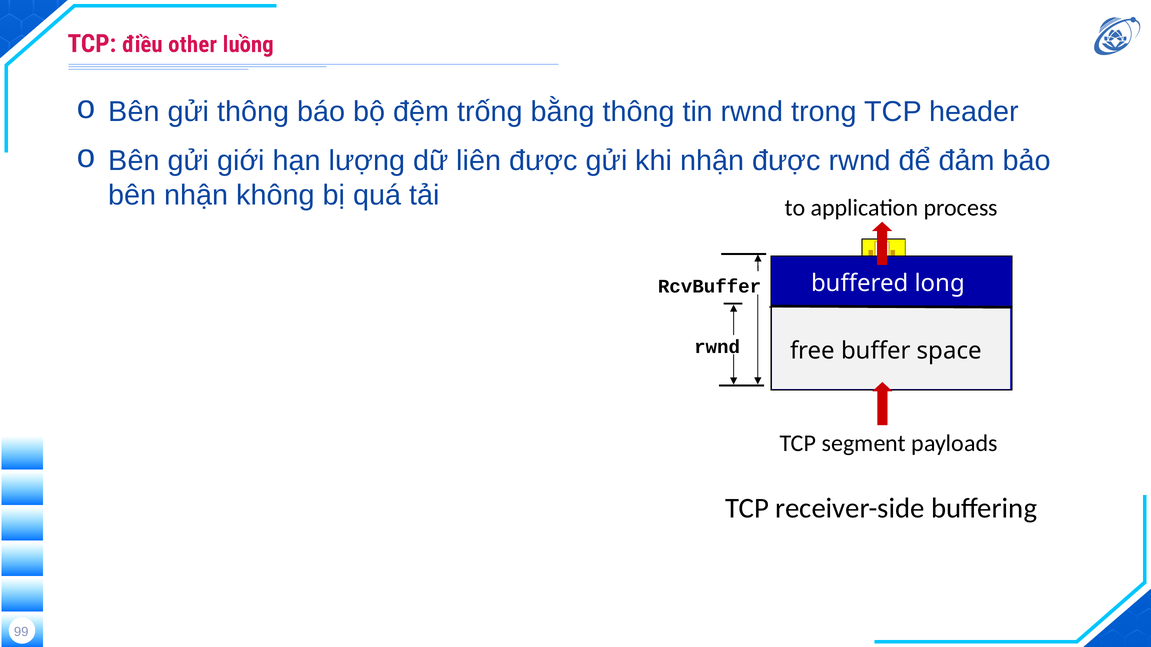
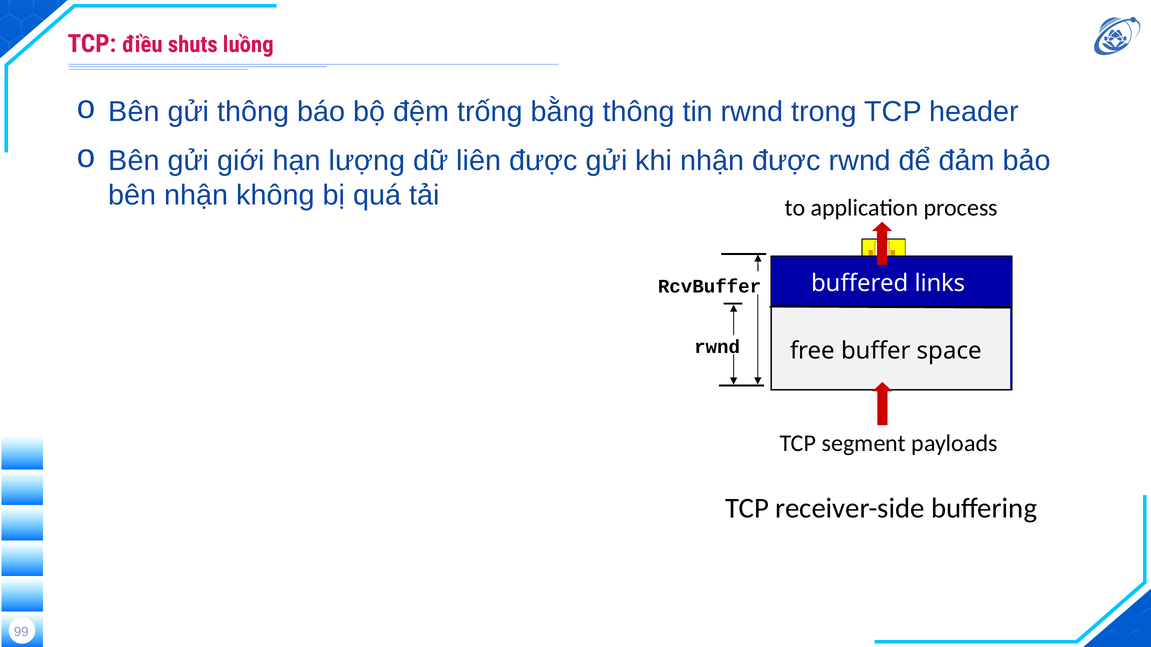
other: other -> shuts
long: long -> links
